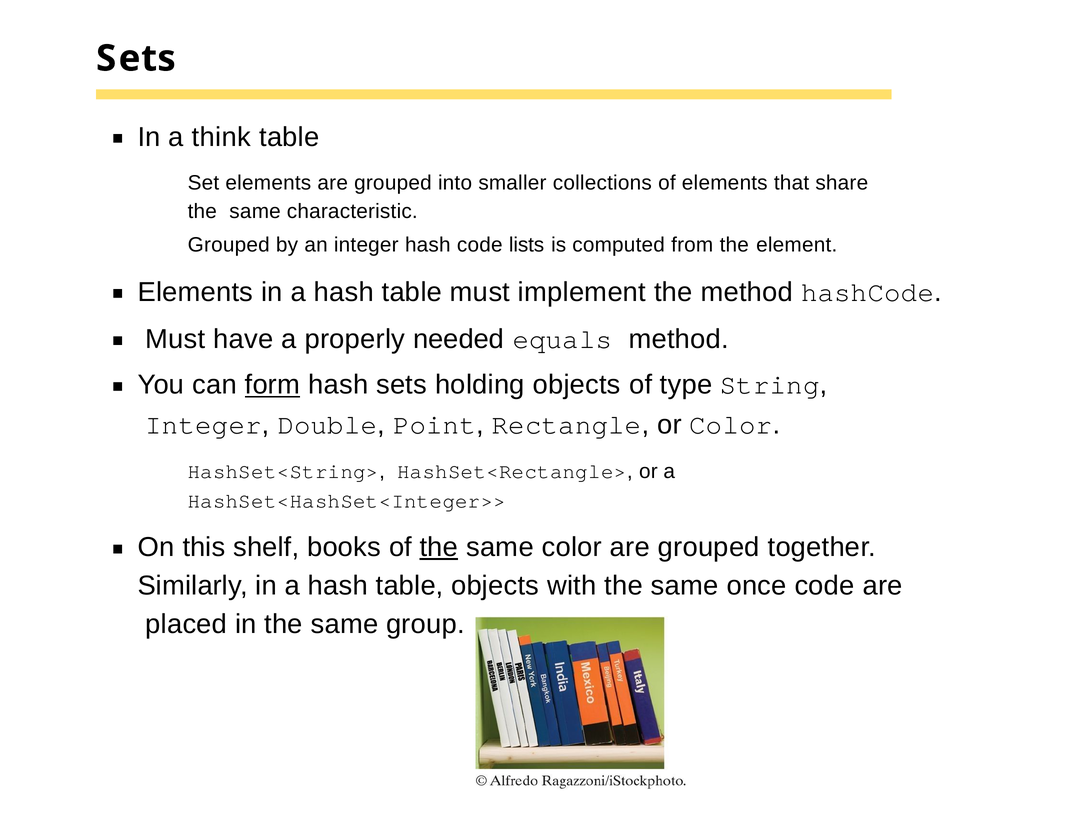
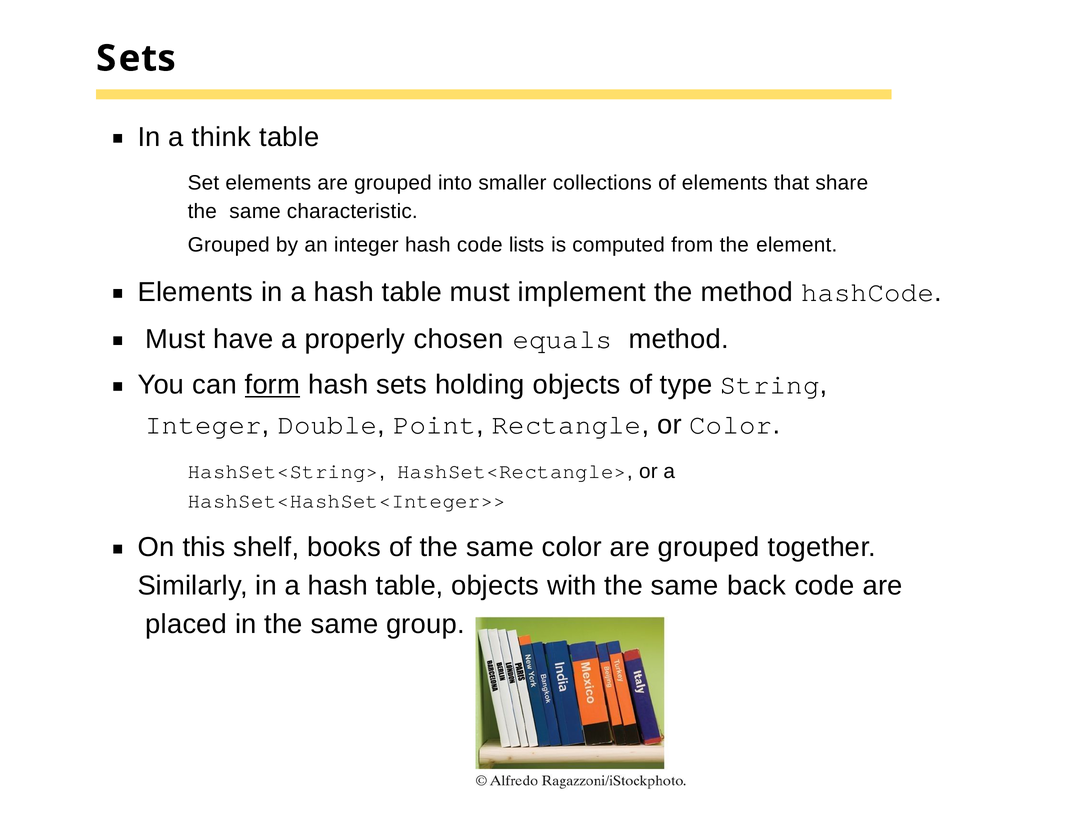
needed: needed -> chosen
the at (439, 547) underline: present -> none
once: once -> back
